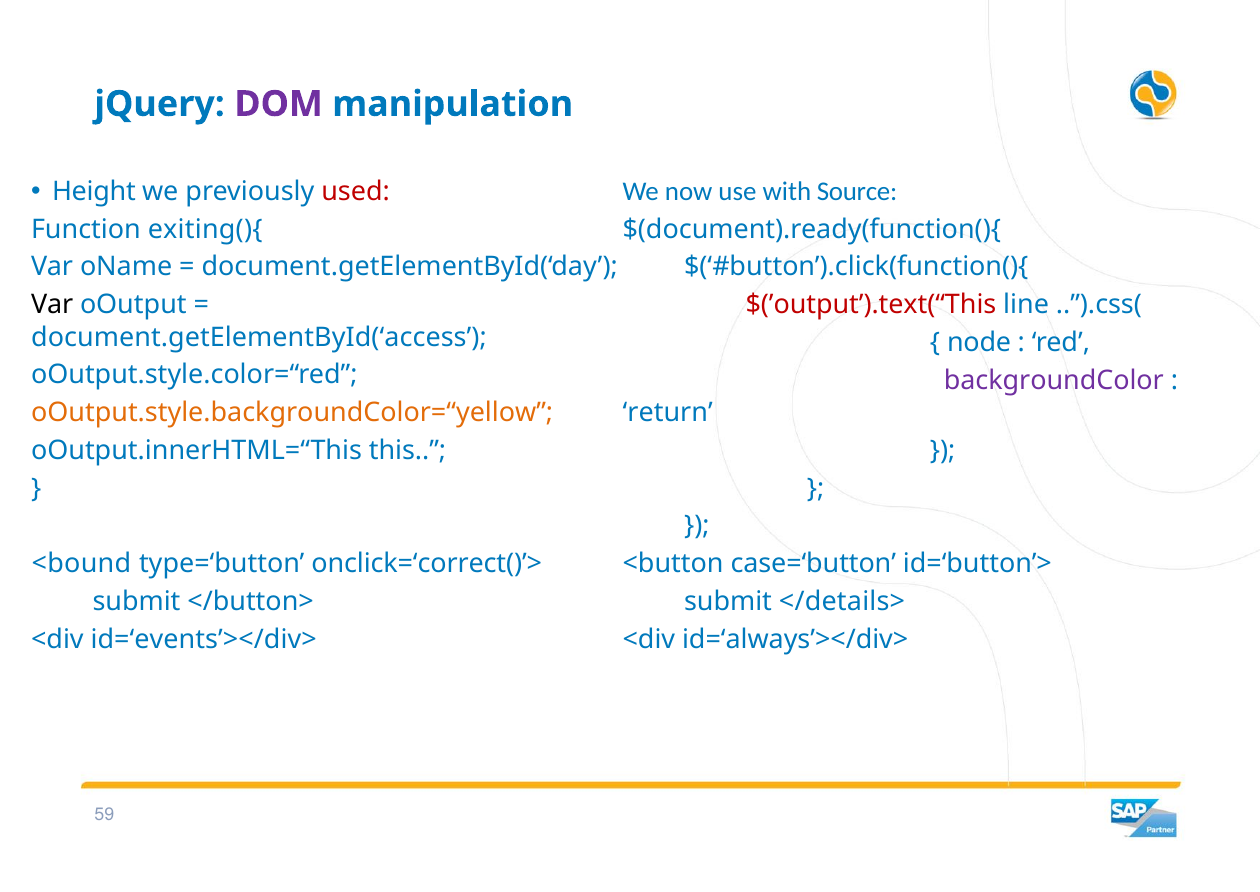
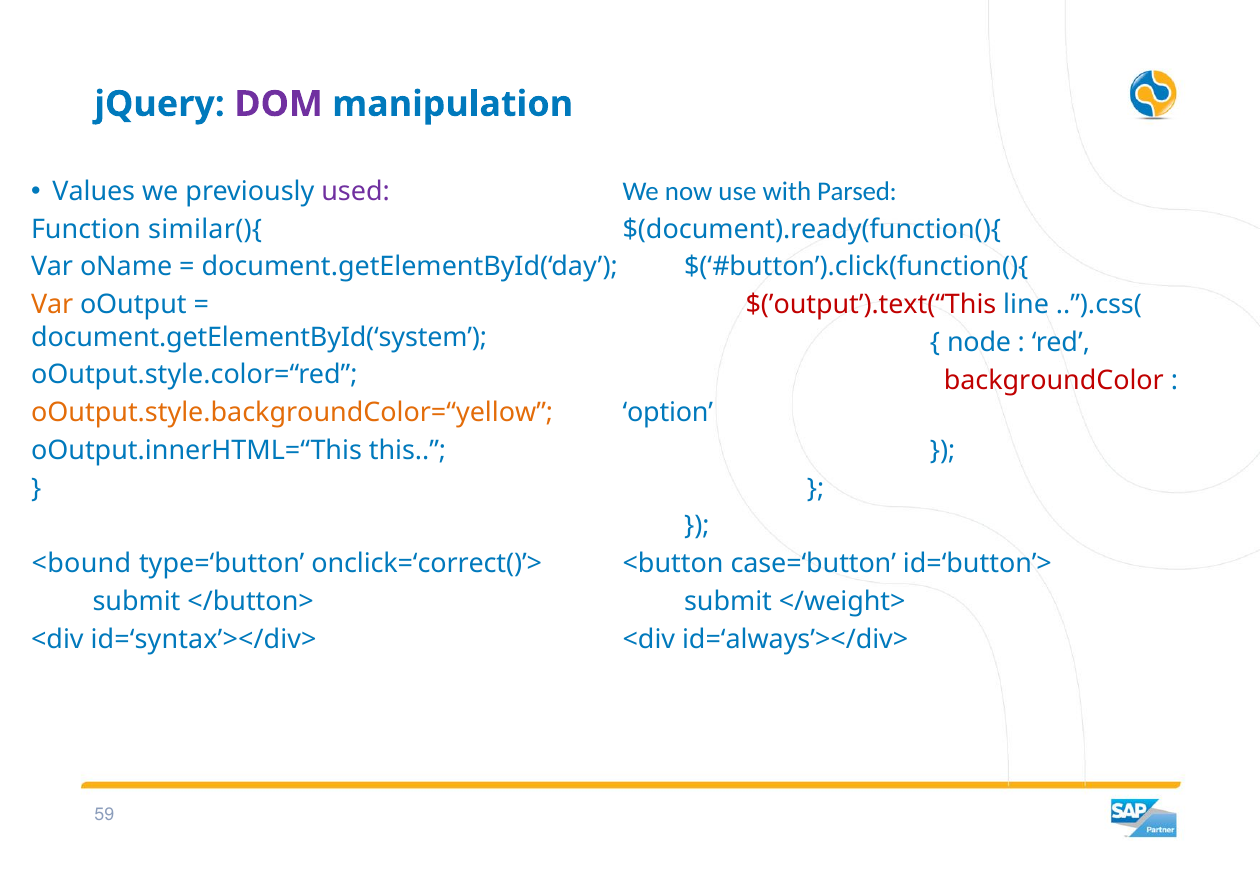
Height: Height -> Values
used colour: red -> purple
Source: Source -> Parsed
exiting(){: exiting(){ -> similar(){
Var at (52, 305) colour: black -> orange
document.getElementById(‘access: document.getElementById(‘access -> document.getElementById(‘system
backgroundColor colour: purple -> red
return: return -> option
</details>: </details> -> </weight>
id=‘events’></div>: id=‘events’></div> -> id=‘syntax’></div>
